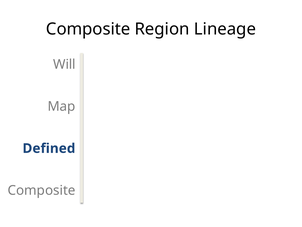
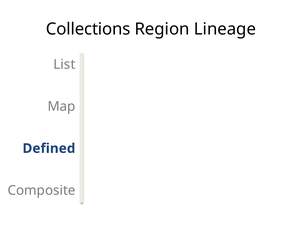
Composite at (88, 29): Composite -> Collections
Will: Will -> List
